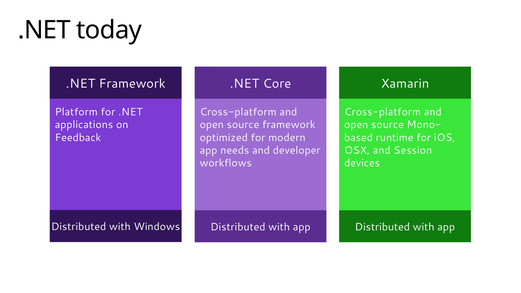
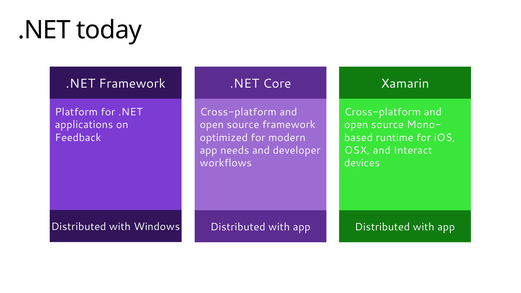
Session: Session -> Interact
